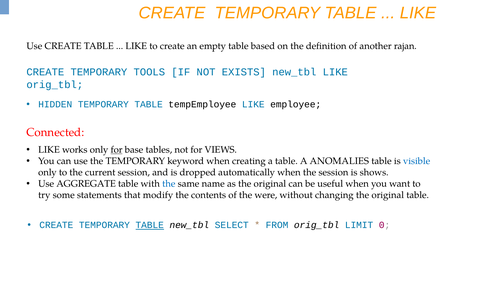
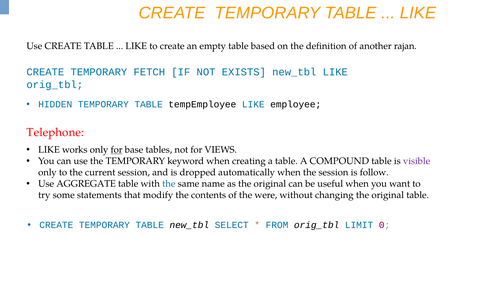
TOOLS: TOOLS -> FETCH
Connected: Connected -> Telephone
ANOMALIES: ANOMALIES -> COMPOUND
visible colour: blue -> purple
shows: shows -> follow
TABLE at (150, 225) underline: present -> none
